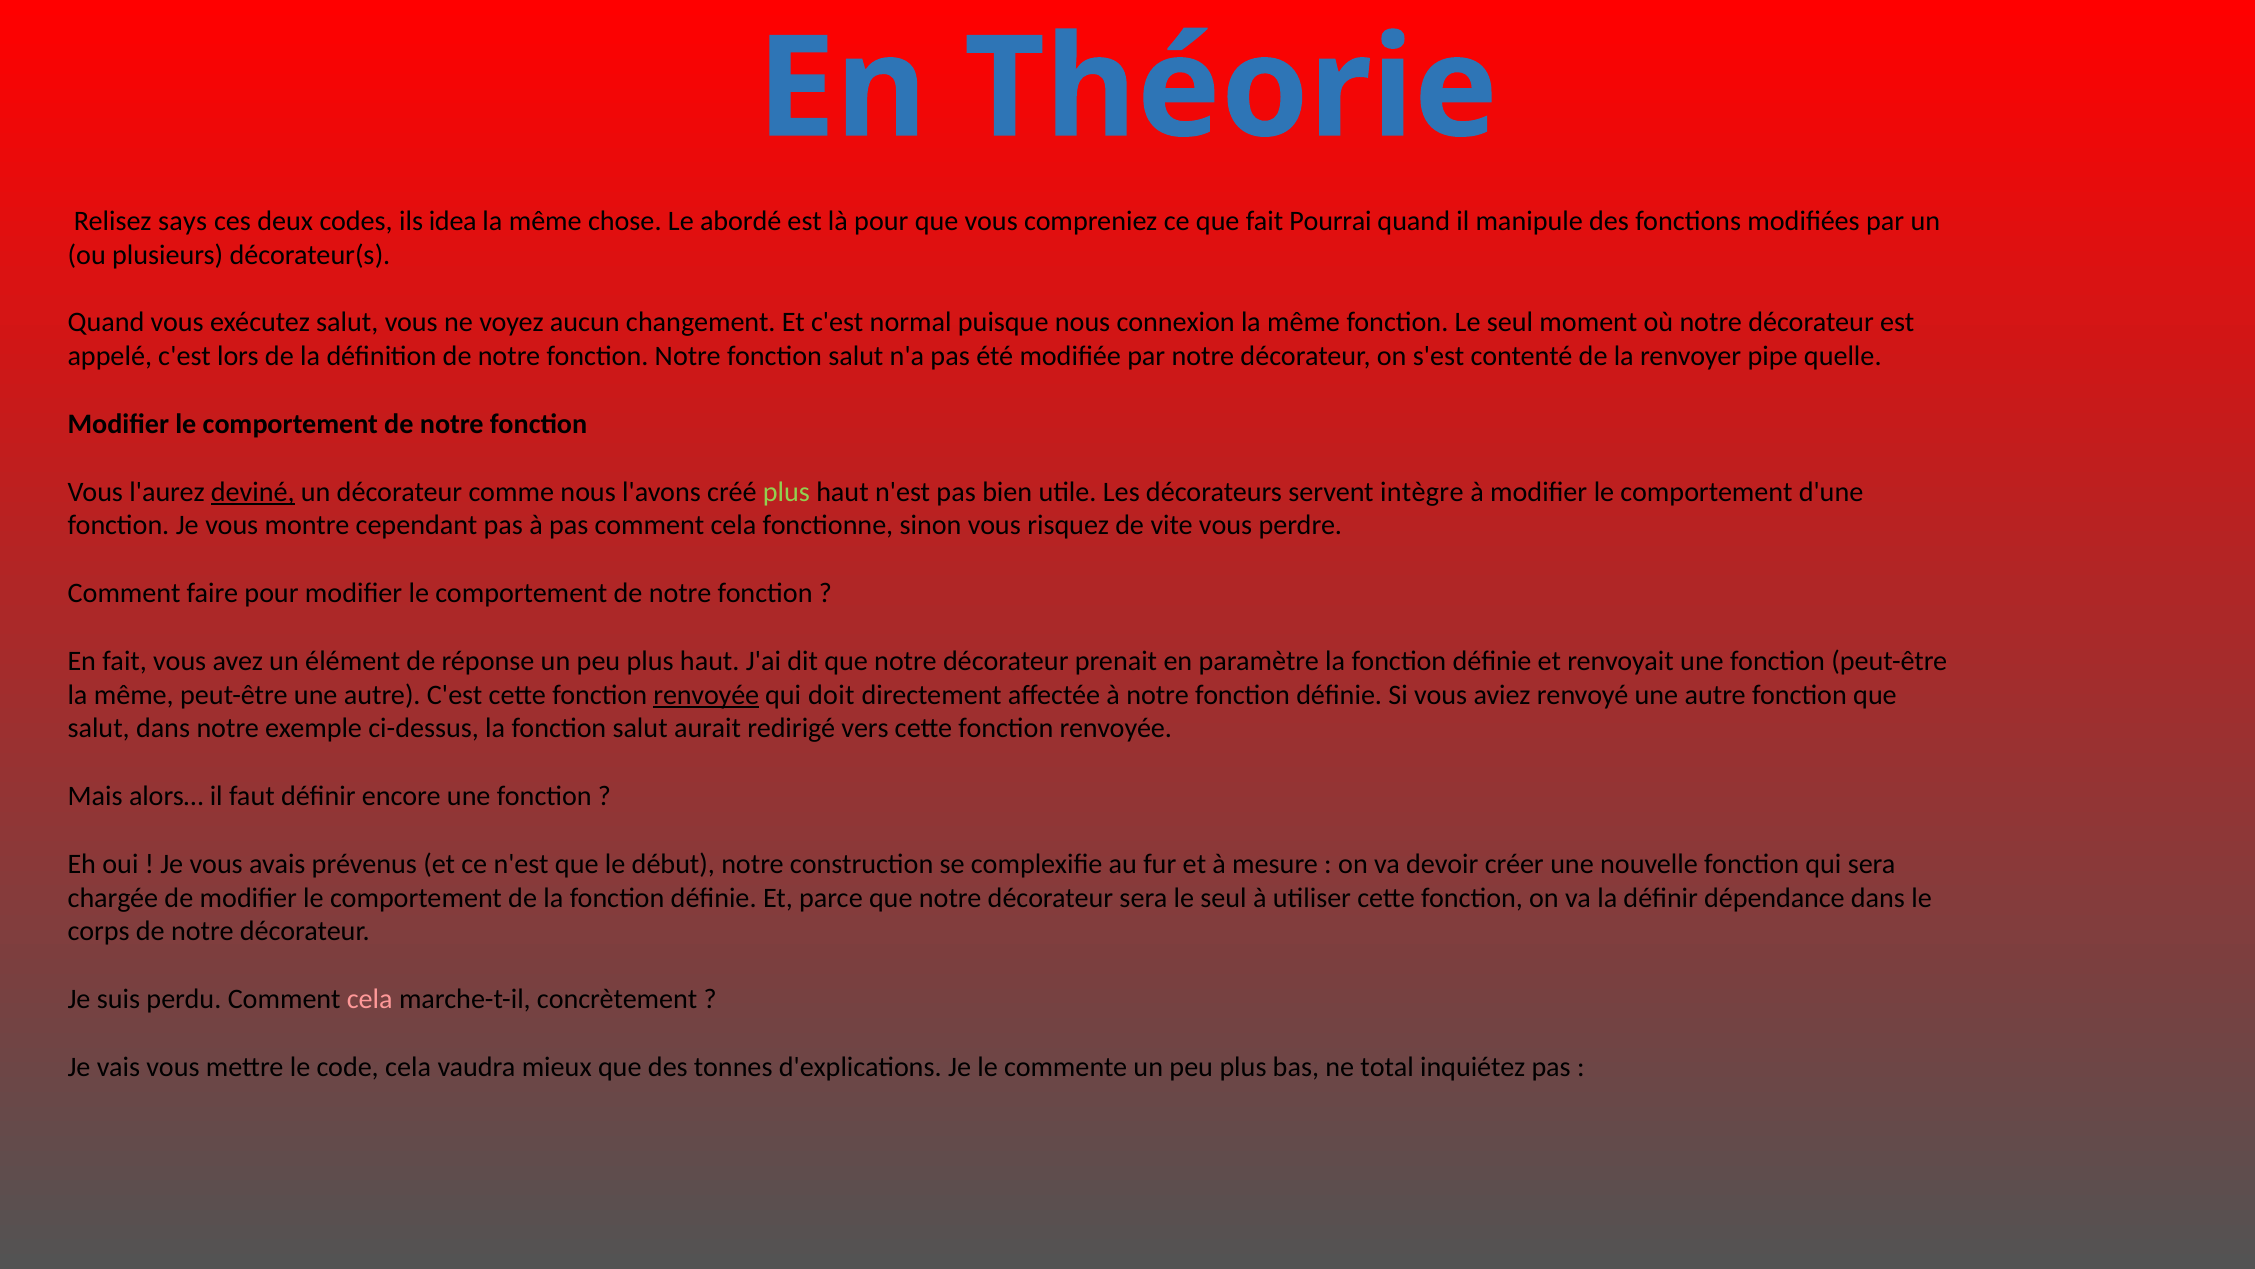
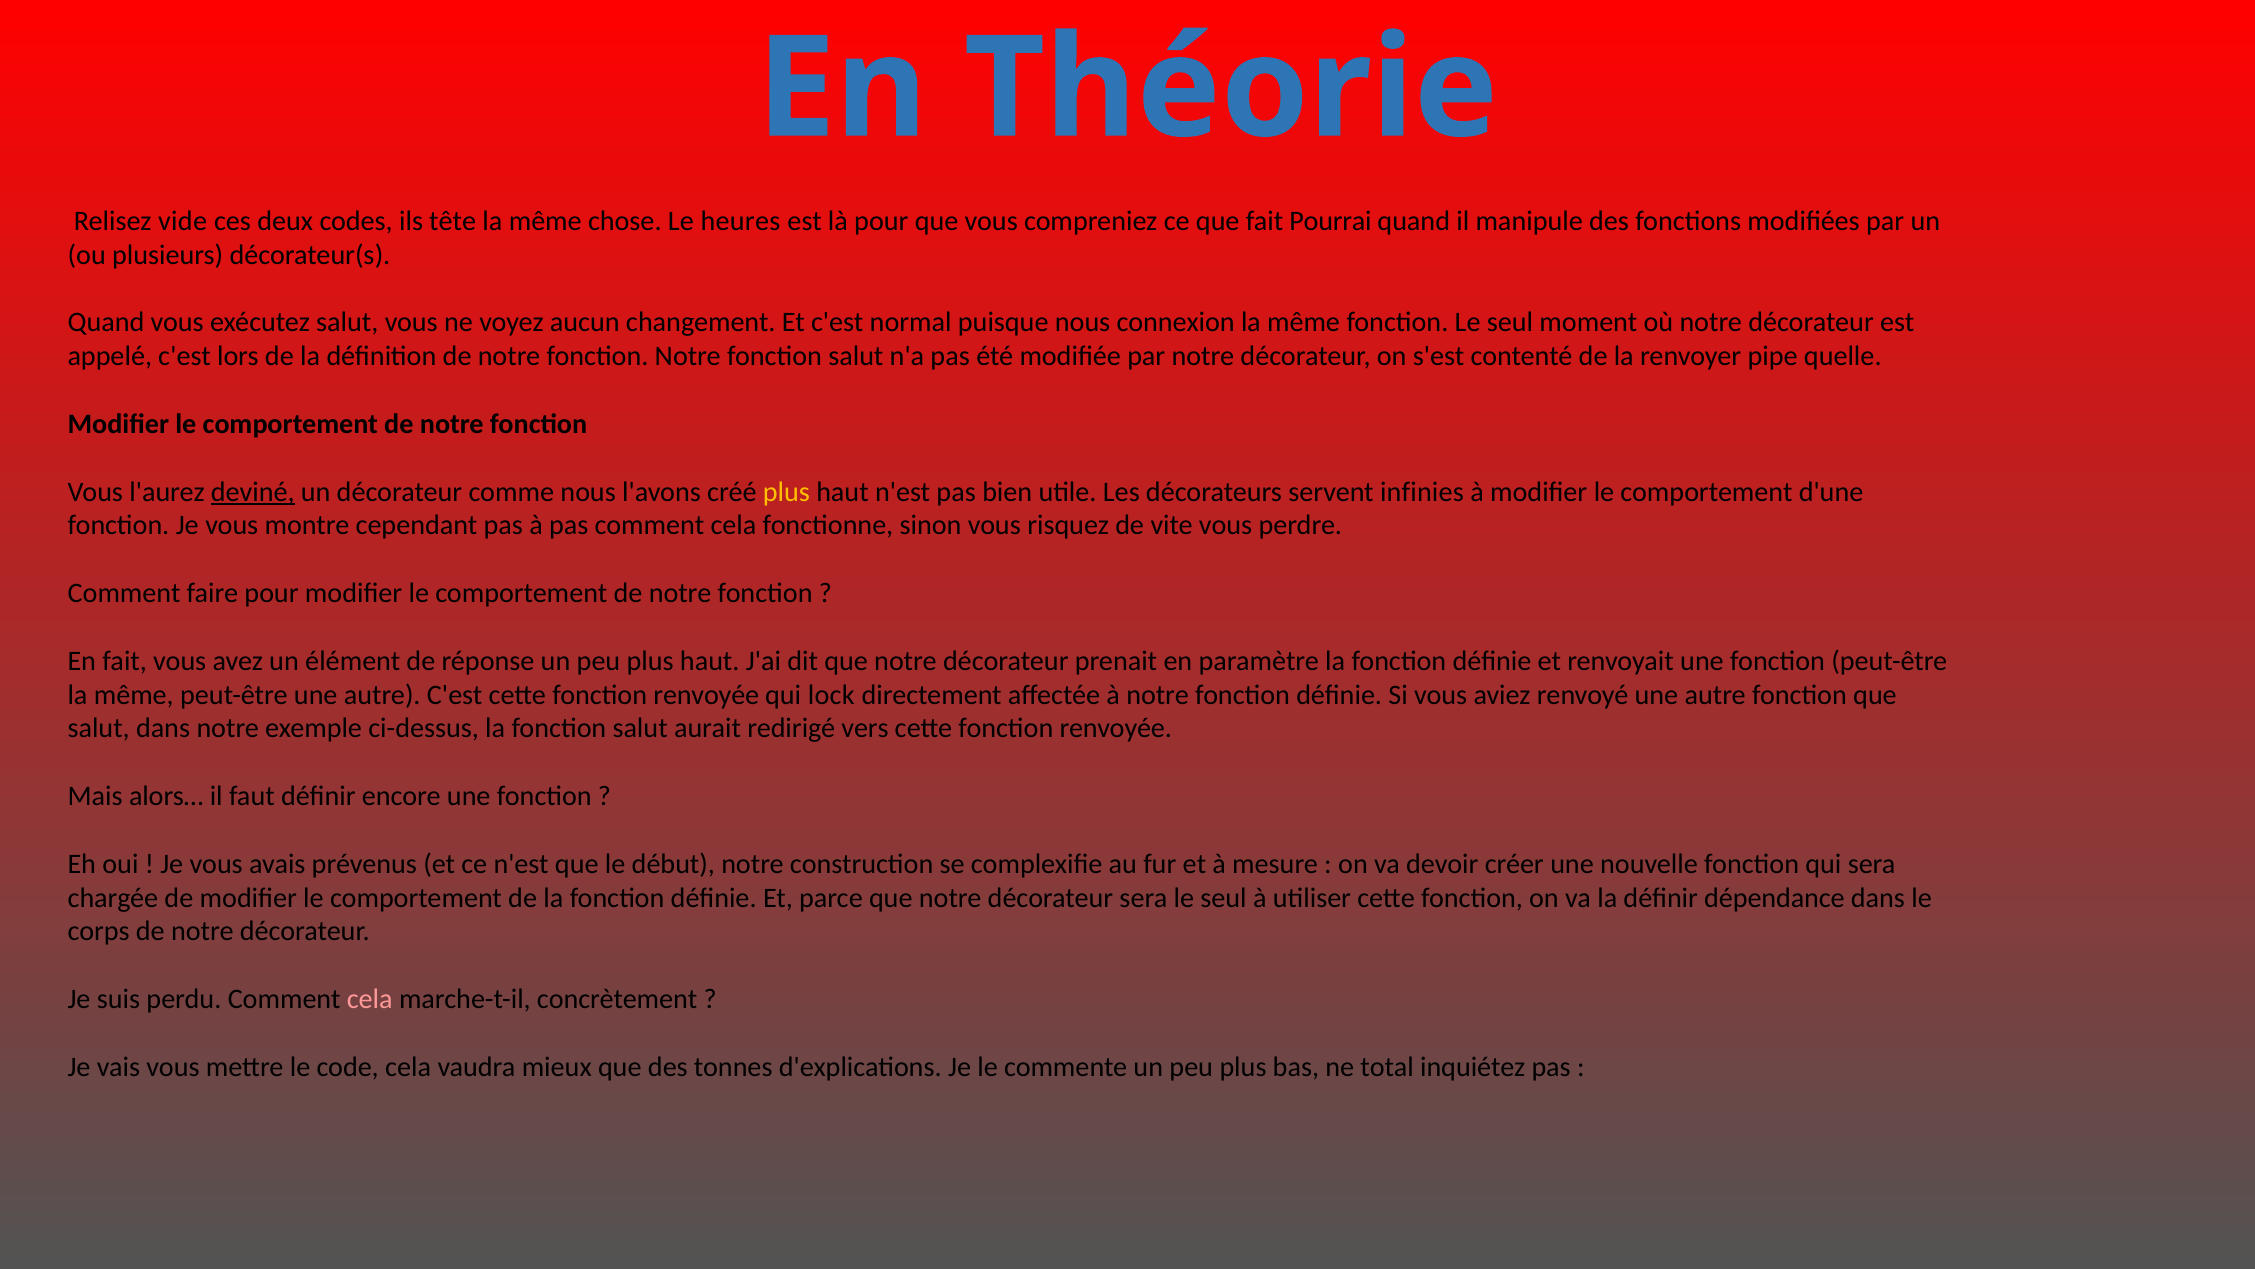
says: says -> vide
idea: idea -> tête
abordé: abordé -> heures
plus at (786, 492) colour: light green -> yellow
intègre: intègre -> infinies
renvoyée at (706, 694) underline: present -> none
doit: doit -> lock
